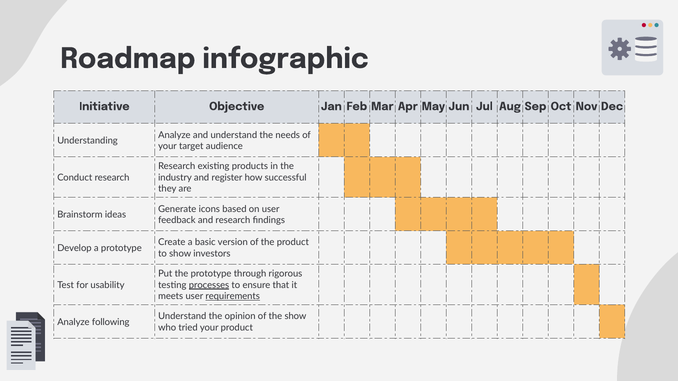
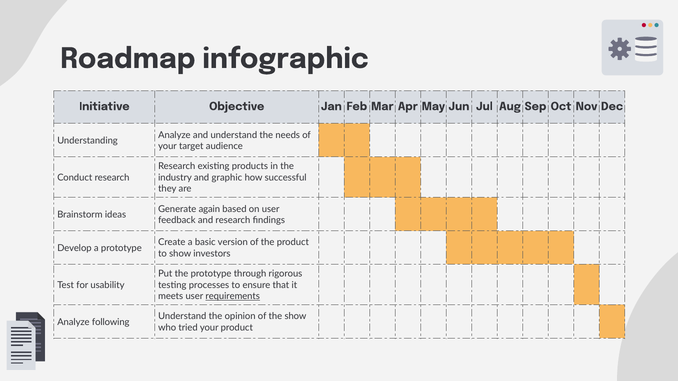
register: register -> graphic
icons: icons -> again
processes underline: present -> none
